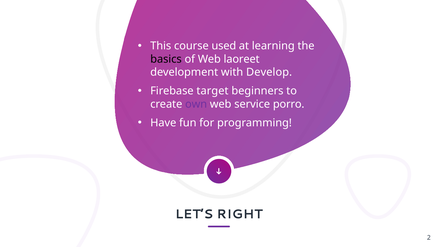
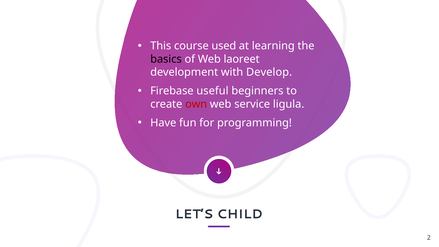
target: target -> useful
own colour: purple -> red
porro: porro -> ligula
RIGHT: RIGHT -> CHILD
